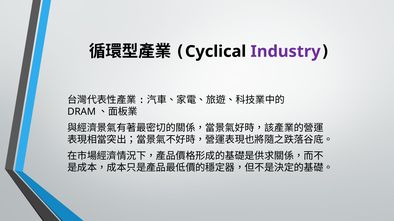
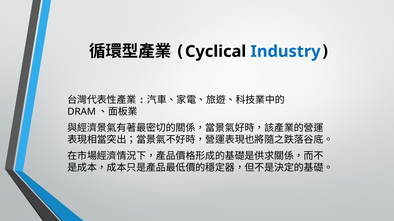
Industry colour: purple -> blue
